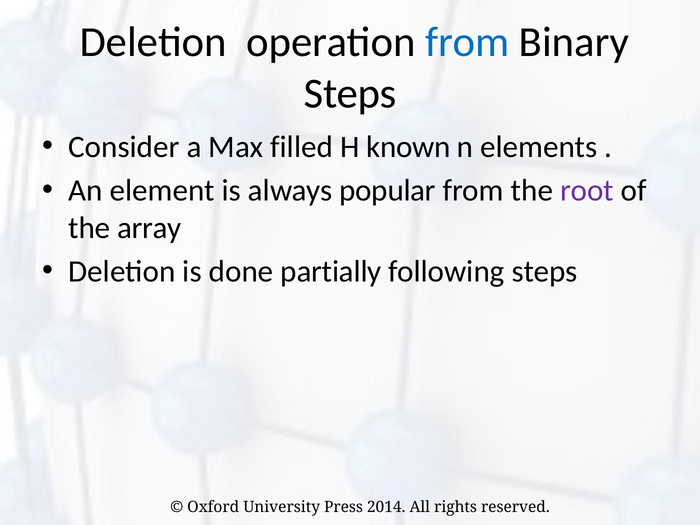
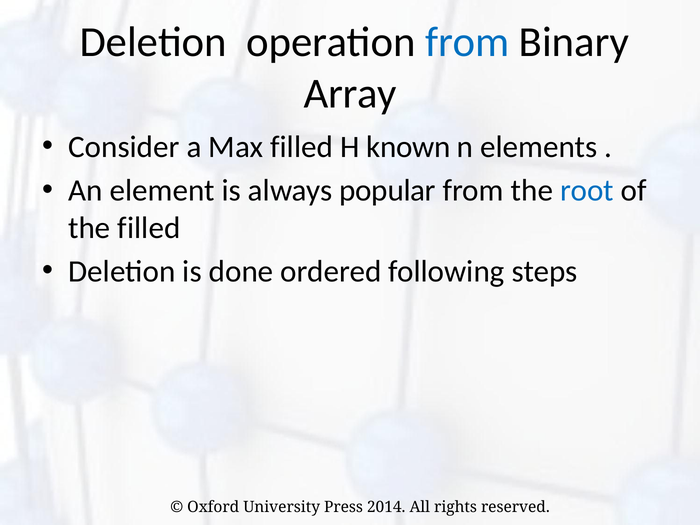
Steps at (350, 93): Steps -> Array
root colour: purple -> blue
the array: array -> filled
partially: partially -> ordered
